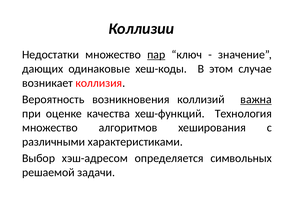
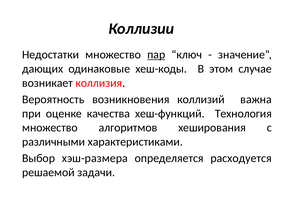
важна underline: present -> none
хэш-адресом: хэш-адресом -> хэш-размера
символьных: символьных -> расходуется
